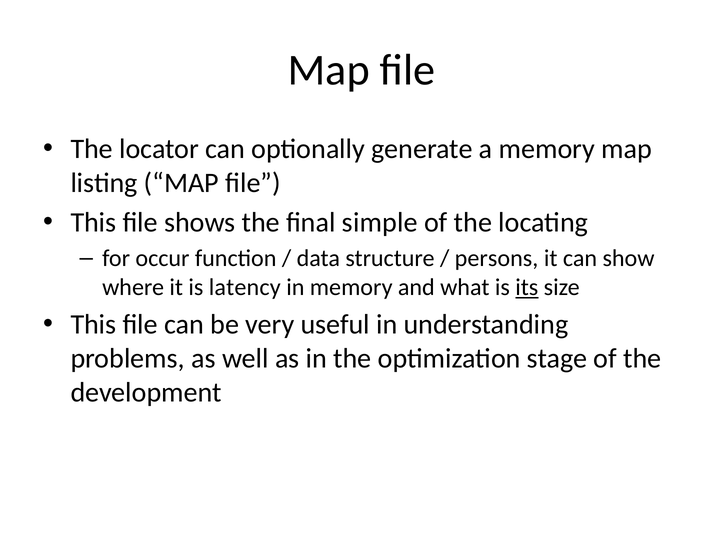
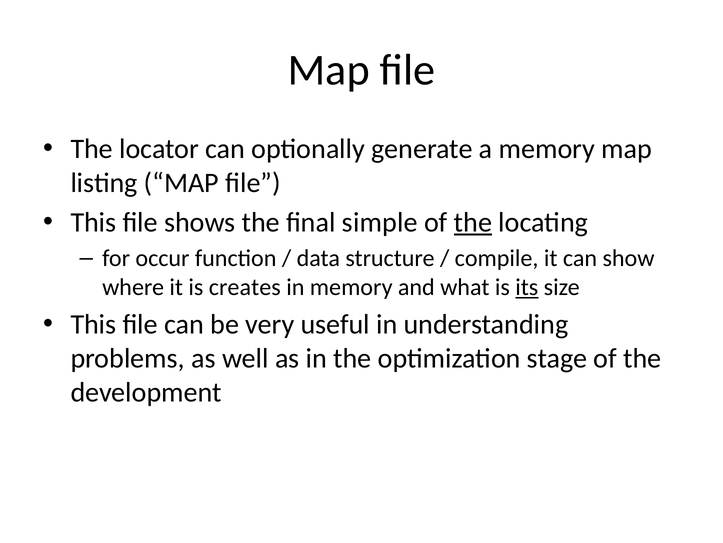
the at (473, 222) underline: none -> present
persons: persons -> compile
latency: latency -> creates
